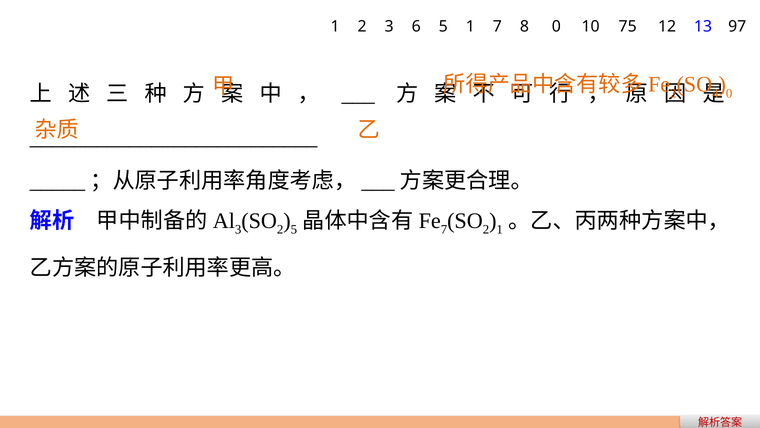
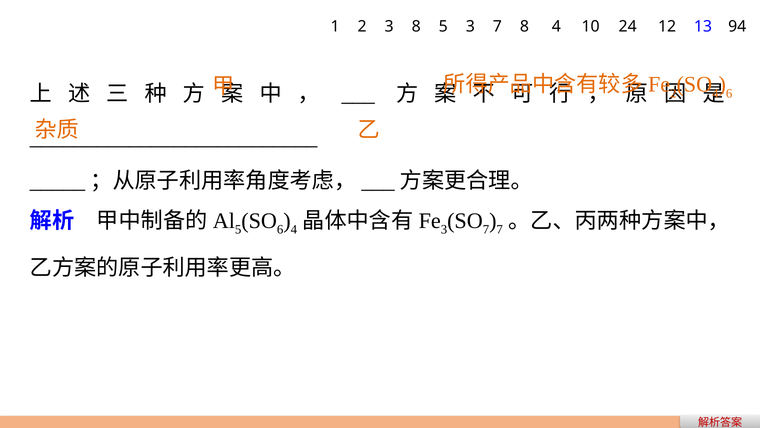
3 6: 6 -> 8
5 1: 1 -> 3
8 0: 0 -> 4
75: 75 -> 24
97: 97 -> 94
0 at (729, 93): 0 -> 6
3 at (238, 229): 3 -> 5
2 at (280, 229): 2 -> 6
5 at (294, 229): 5 -> 4
7 at (444, 229): 7 -> 3
2 at (486, 229): 2 -> 7
1 at (500, 229): 1 -> 7
